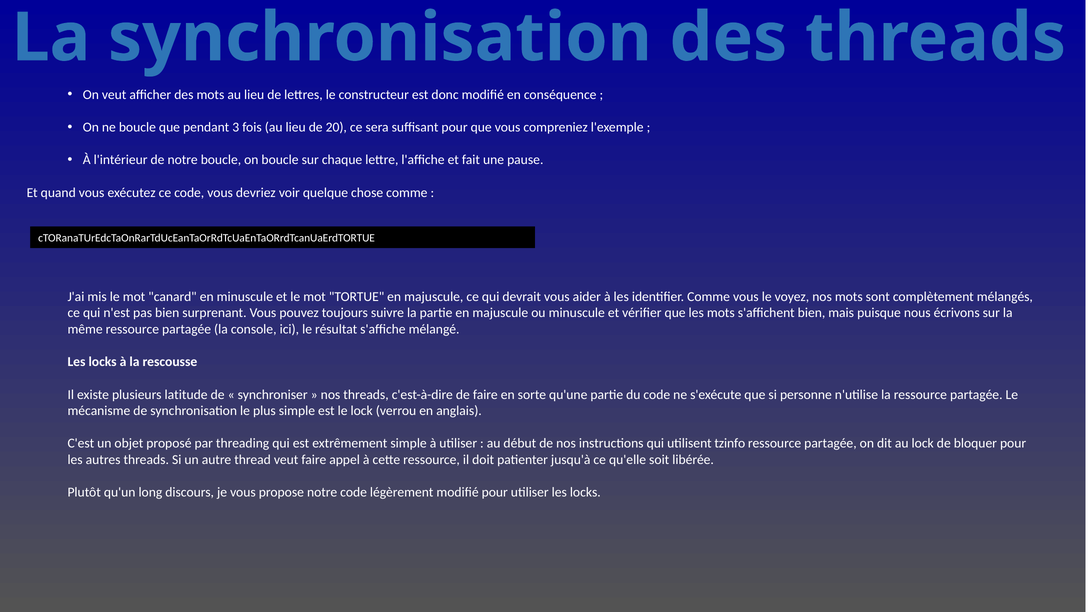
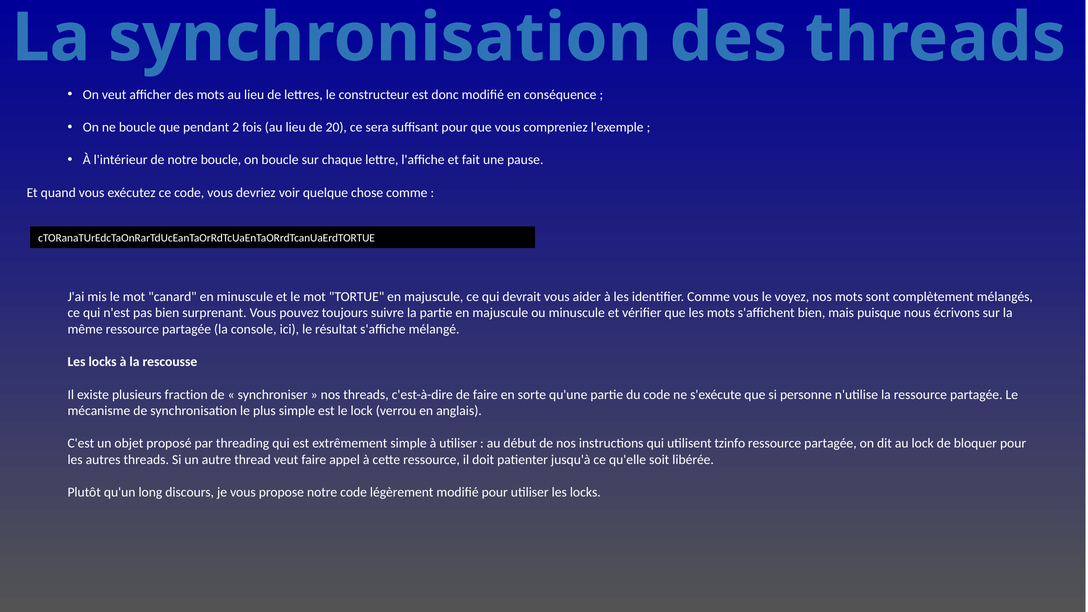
3: 3 -> 2
latitude: latitude -> fraction
